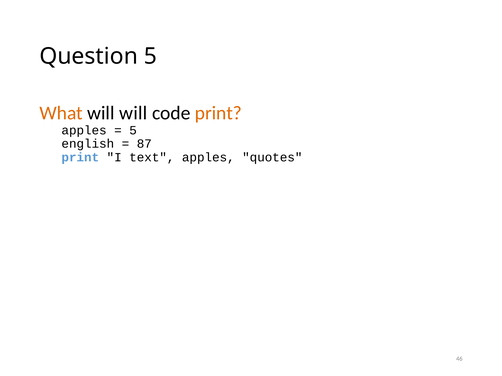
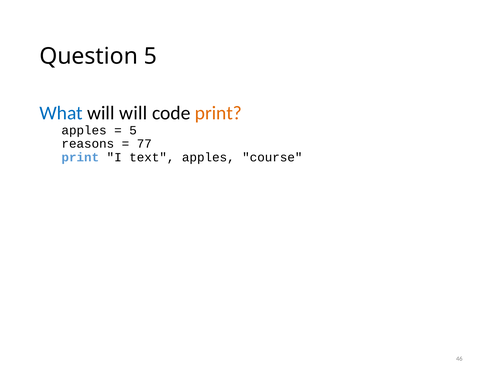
What colour: orange -> blue
english: english -> reasons
87: 87 -> 77
quotes: quotes -> course
